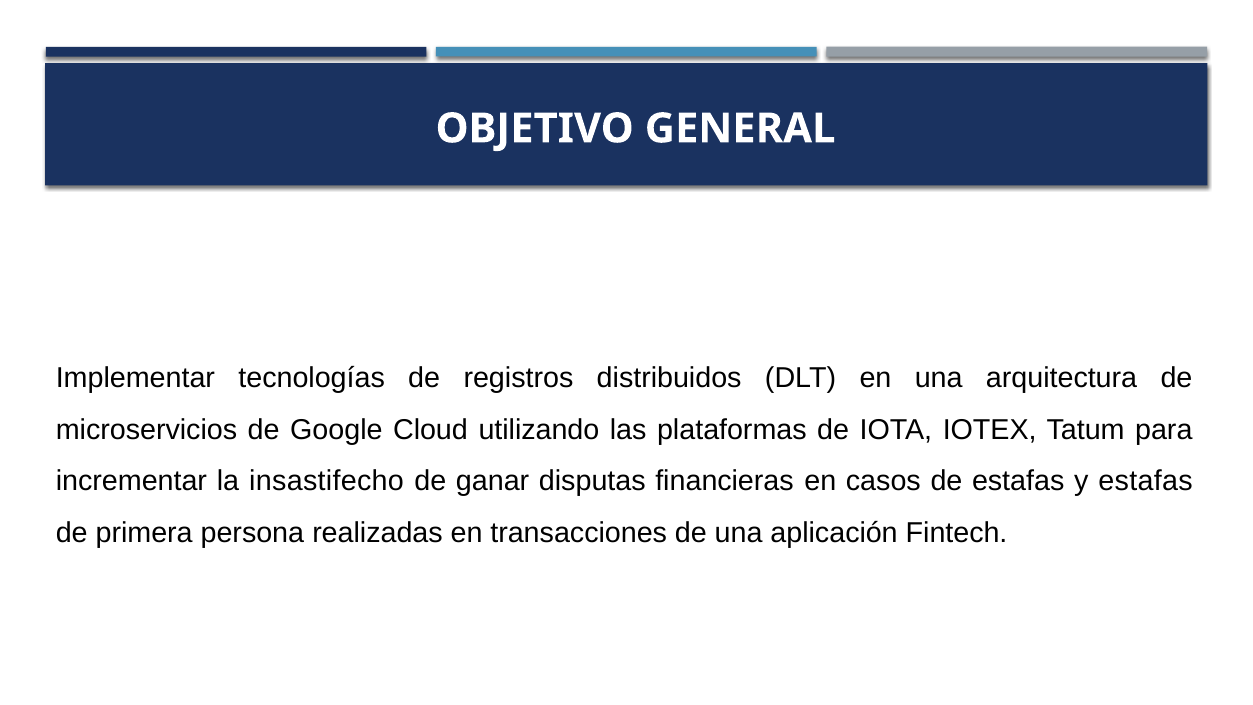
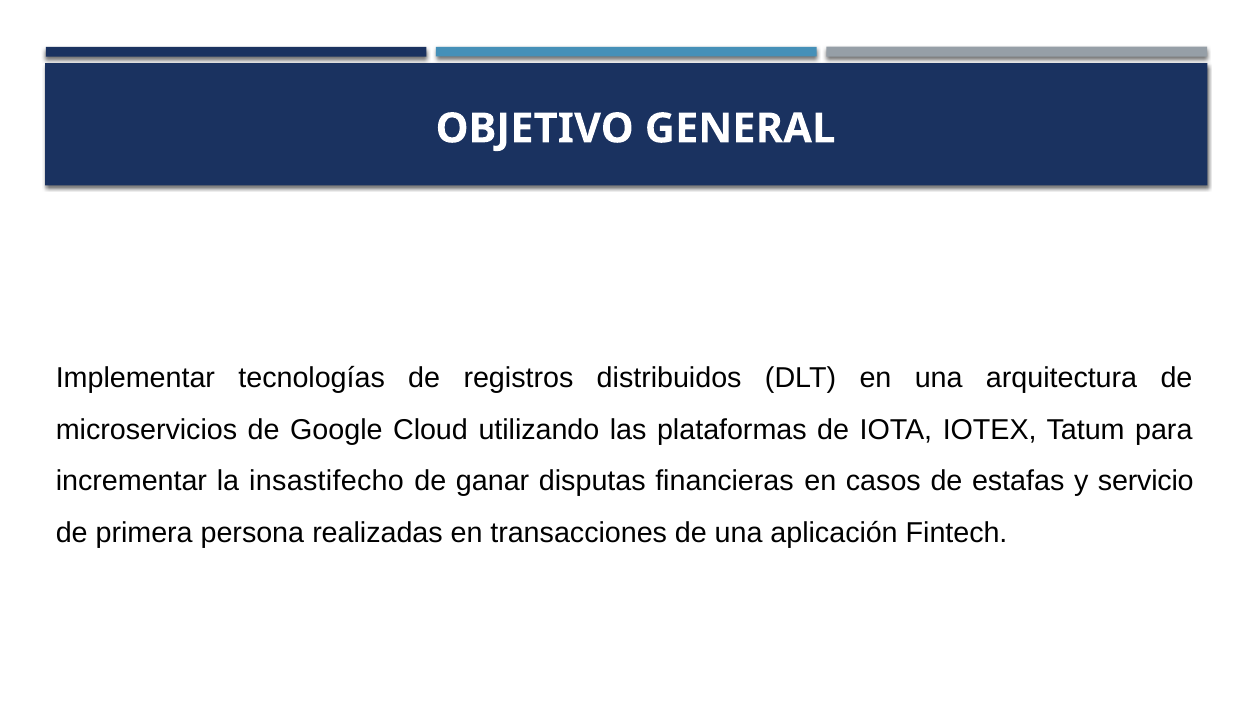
y estafas: estafas -> servicio
